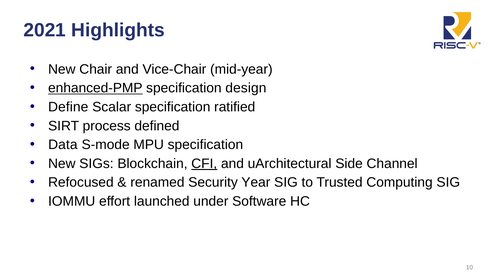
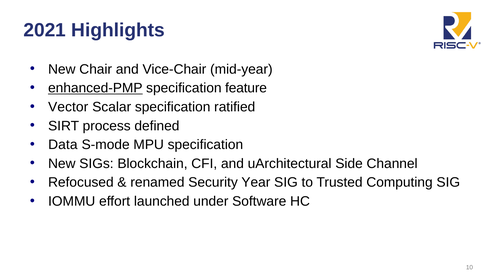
design: design -> feature
Define: Define -> Vector
CFI underline: present -> none
